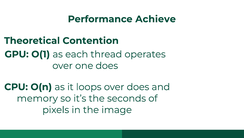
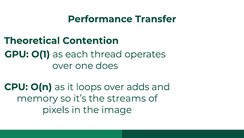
Achieve: Achieve -> Transfer
over does: does -> adds
seconds: seconds -> streams
